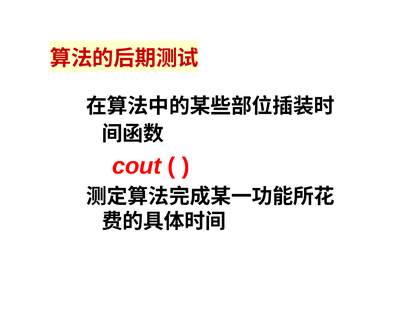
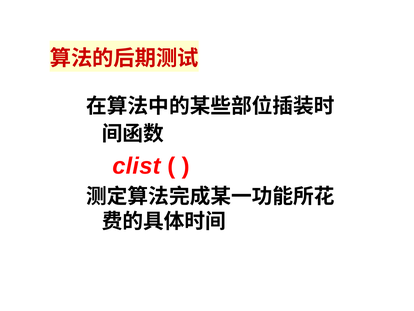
cout: cout -> clist
